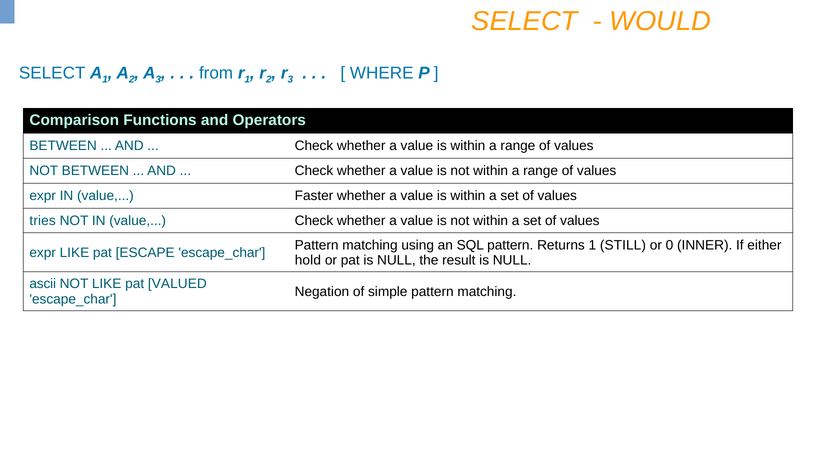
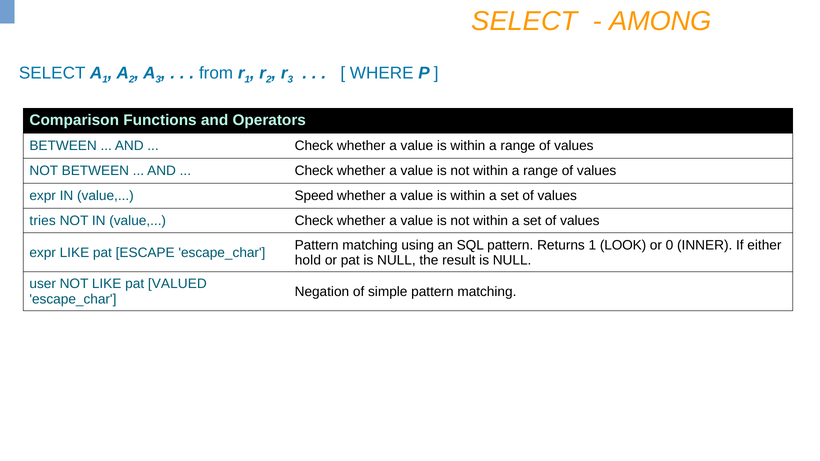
WOULD: WOULD -> AMONG
Faster: Faster -> Speed
STILL: STILL -> LOOK
ascii: ascii -> user
